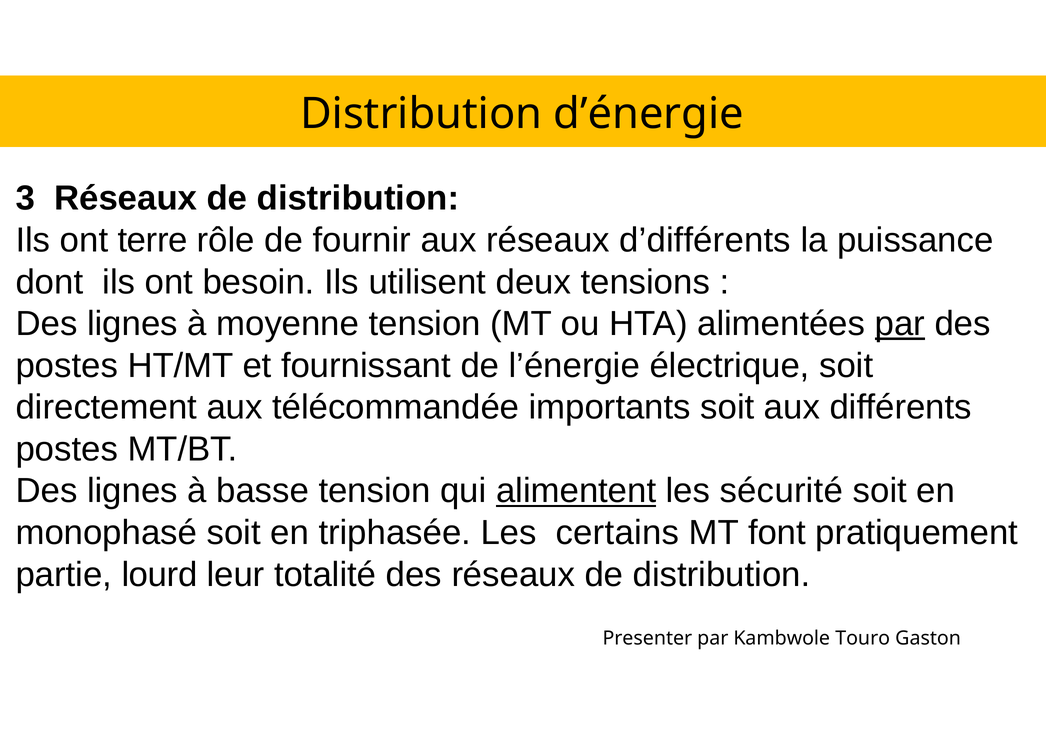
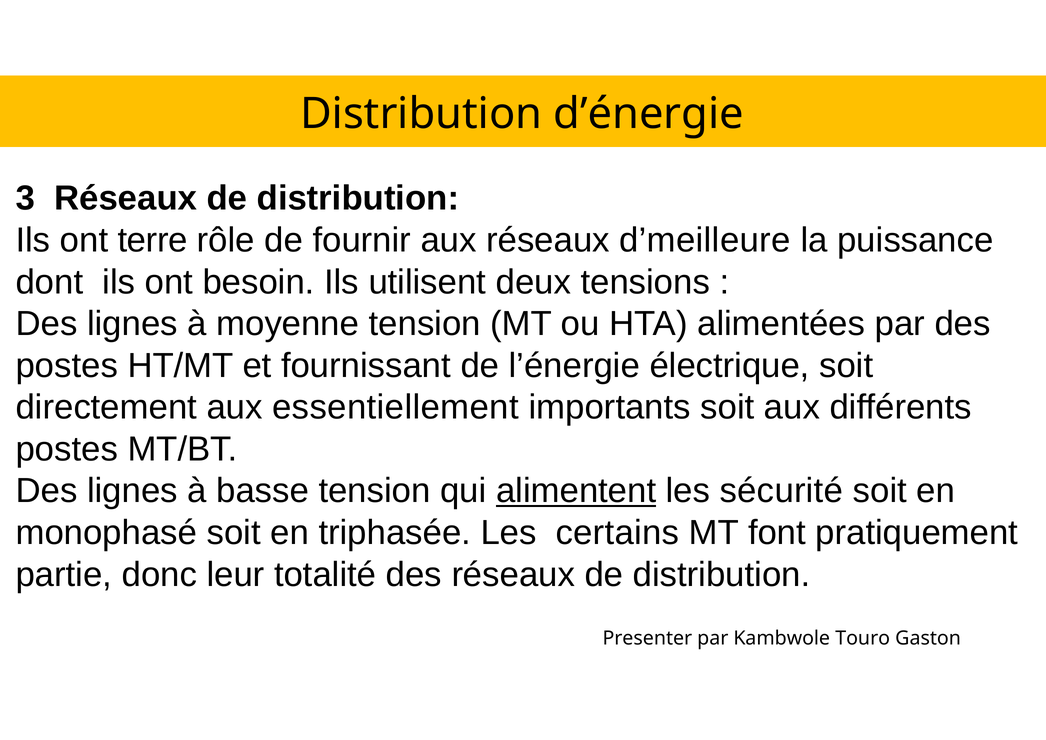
d’différents: d’différents -> d’meilleure
par at (900, 324) underline: present -> none
télécommandée: télécommandée -> essentiellement
lourd: lourd -> donc
